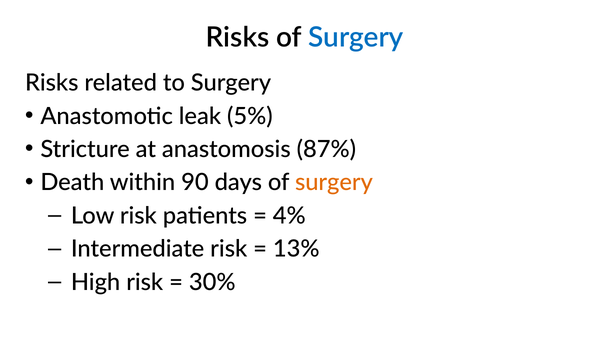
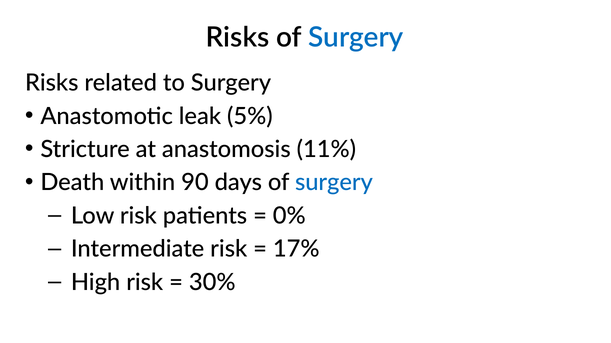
87%: 87% -> 11%
surgery at (334, 183) colour: orange -> blue
4%: 4% -> 0%
13%: 13% -> 17%
